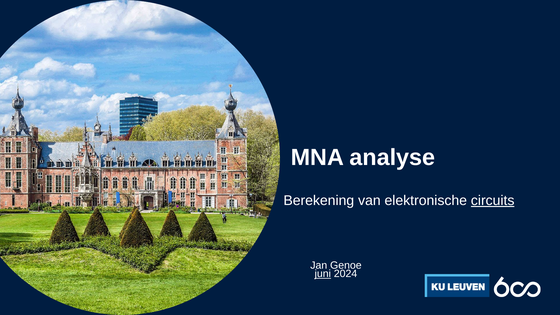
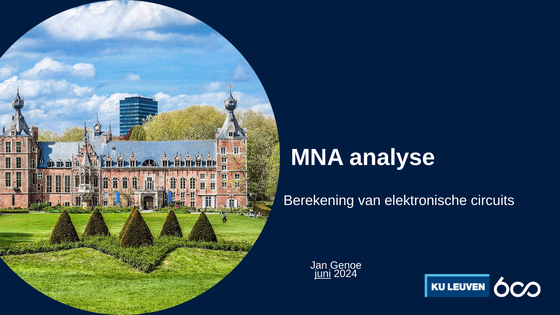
circuits underline: present -> none
